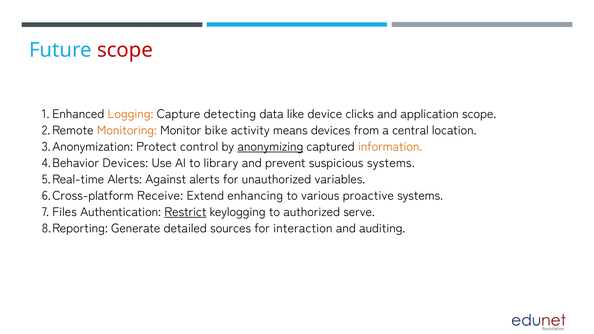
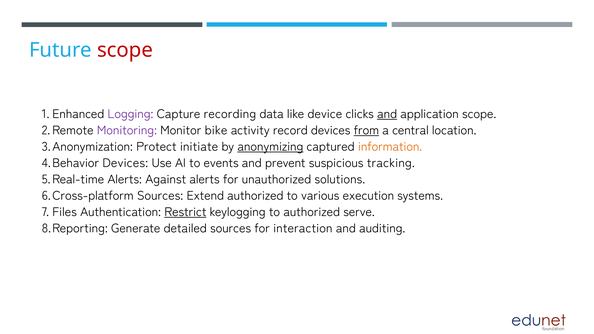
Logging colour: orange -> purple
detecting: detecting -> recording
and at (387, 114) underline: none -> present
Monitoring colour: orange -> purple
means: means -> record
from underline: none -> present
control: control -> initiate
library: library -> events
suspicious systems: systems -> tracking
variables: variables -> solutions
Receive at (160, 196): Receive -> Sources
Extend enhancing: enhancing -> authorized
proactive: proactive -> execution
